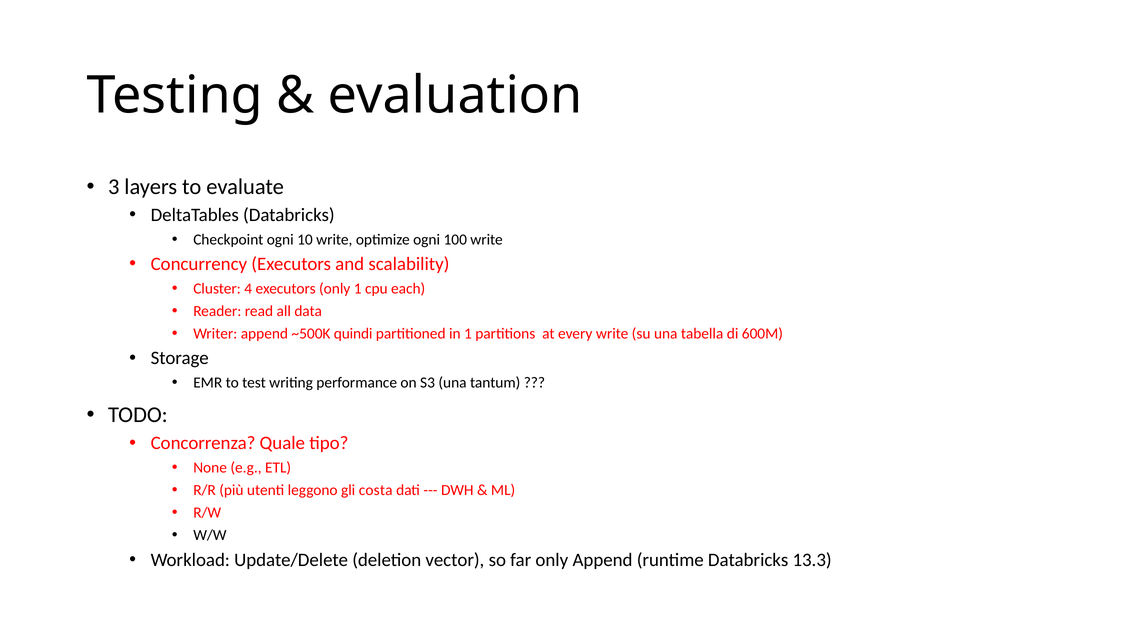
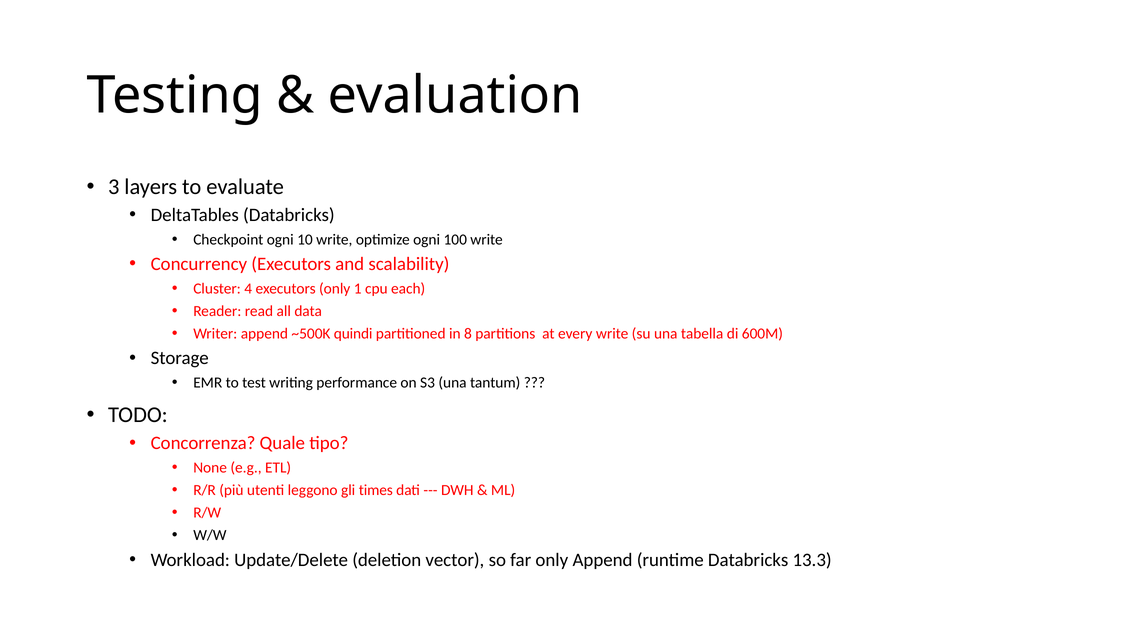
in 1: 1 -> 8
costa: costa -> times
